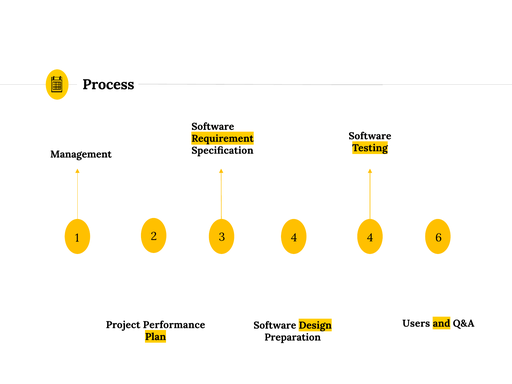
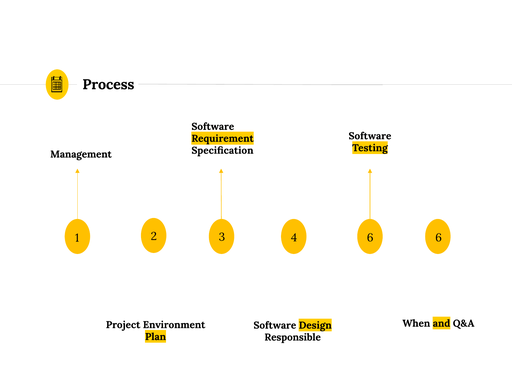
4 4: 4 -> 6
Users: Users -> When
Performance: Performance -> Environment
Preparation: Preparation -> Responsible
